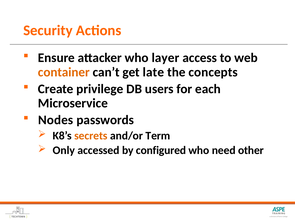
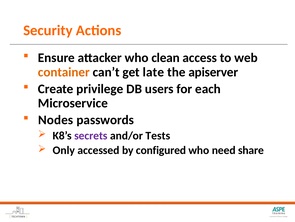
layer: layer -> clean
concepts: concepts -> apiserver
secrets colour: orange -> purple
Term: Term -> Tests
other: other -> share
